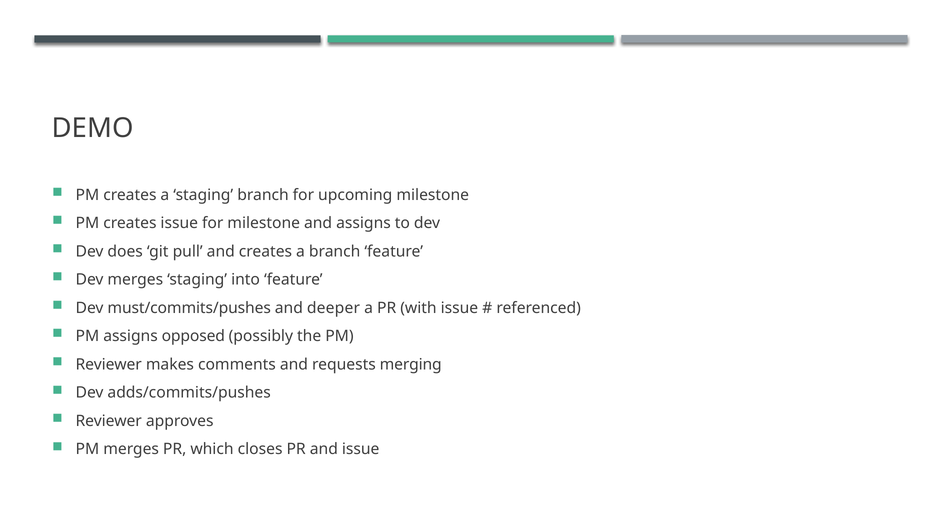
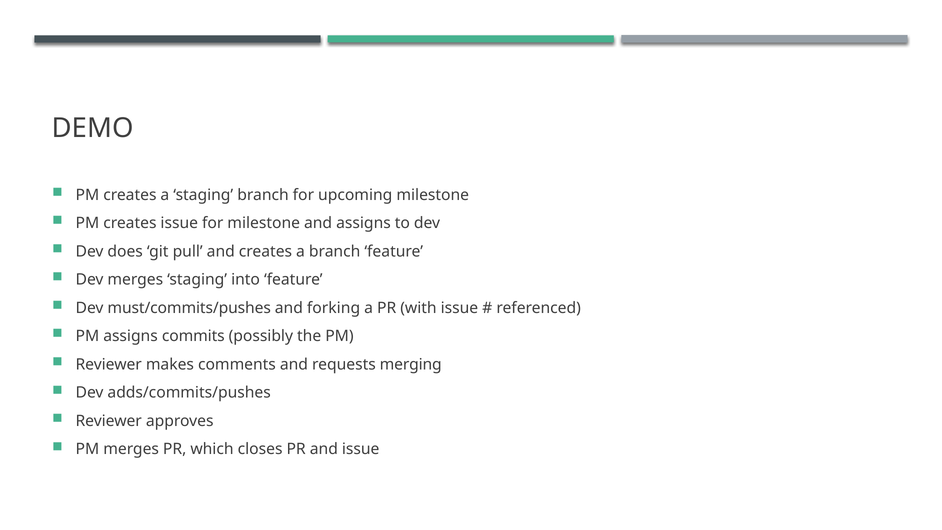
deeper: deeper -> forking
opposed: opposed -> commits
